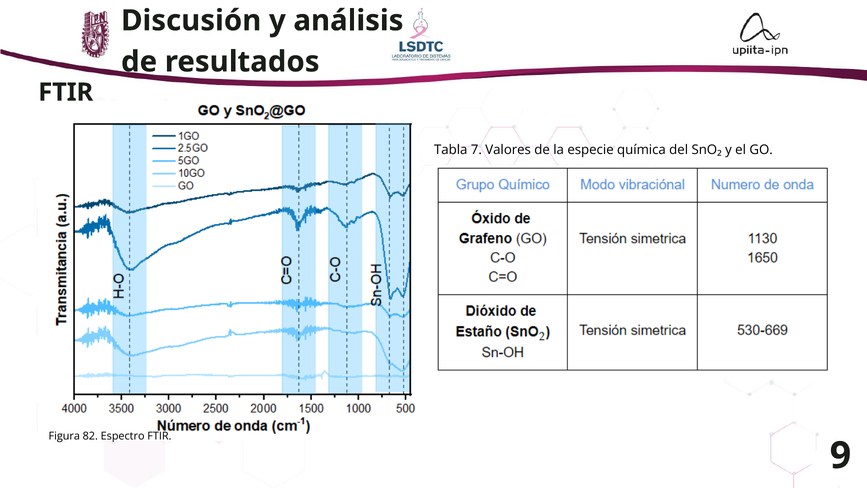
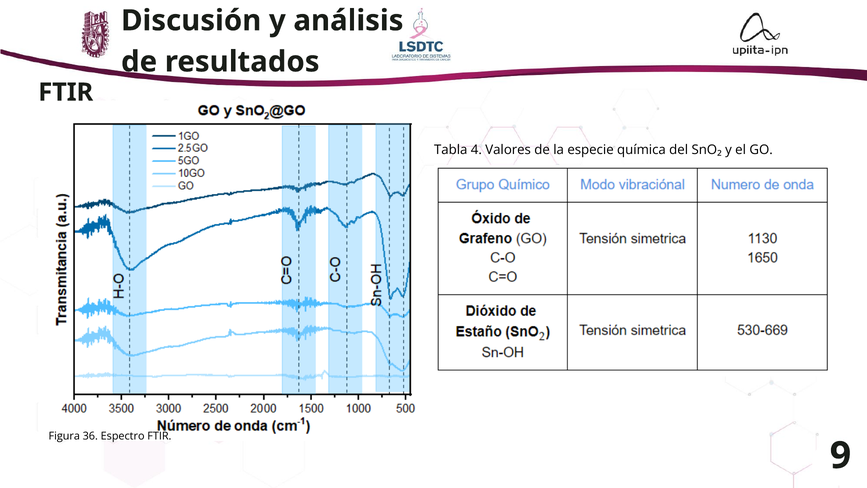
7: 7 -> 4
82: 82 -> 36
